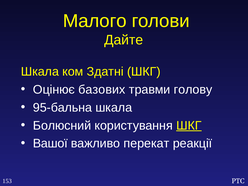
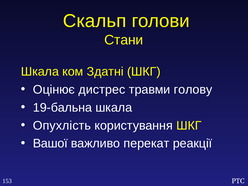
Малого: Малого -> Скальп
Дайте: Дайте -> Стани
базових: базових -> дистрес
95-бальна: 95-бальна -> 19-бальна
Болюсний: Болюсний -> Опухлість
ШКГ at (189, 126) underline: present -> none
